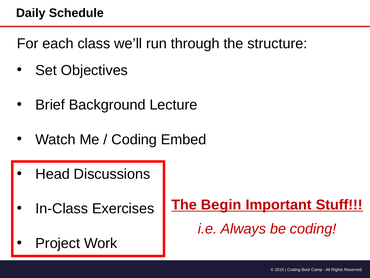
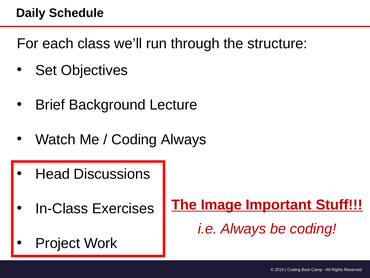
Coding Embed: Embed -> Always
Begin: Begin -> Image
